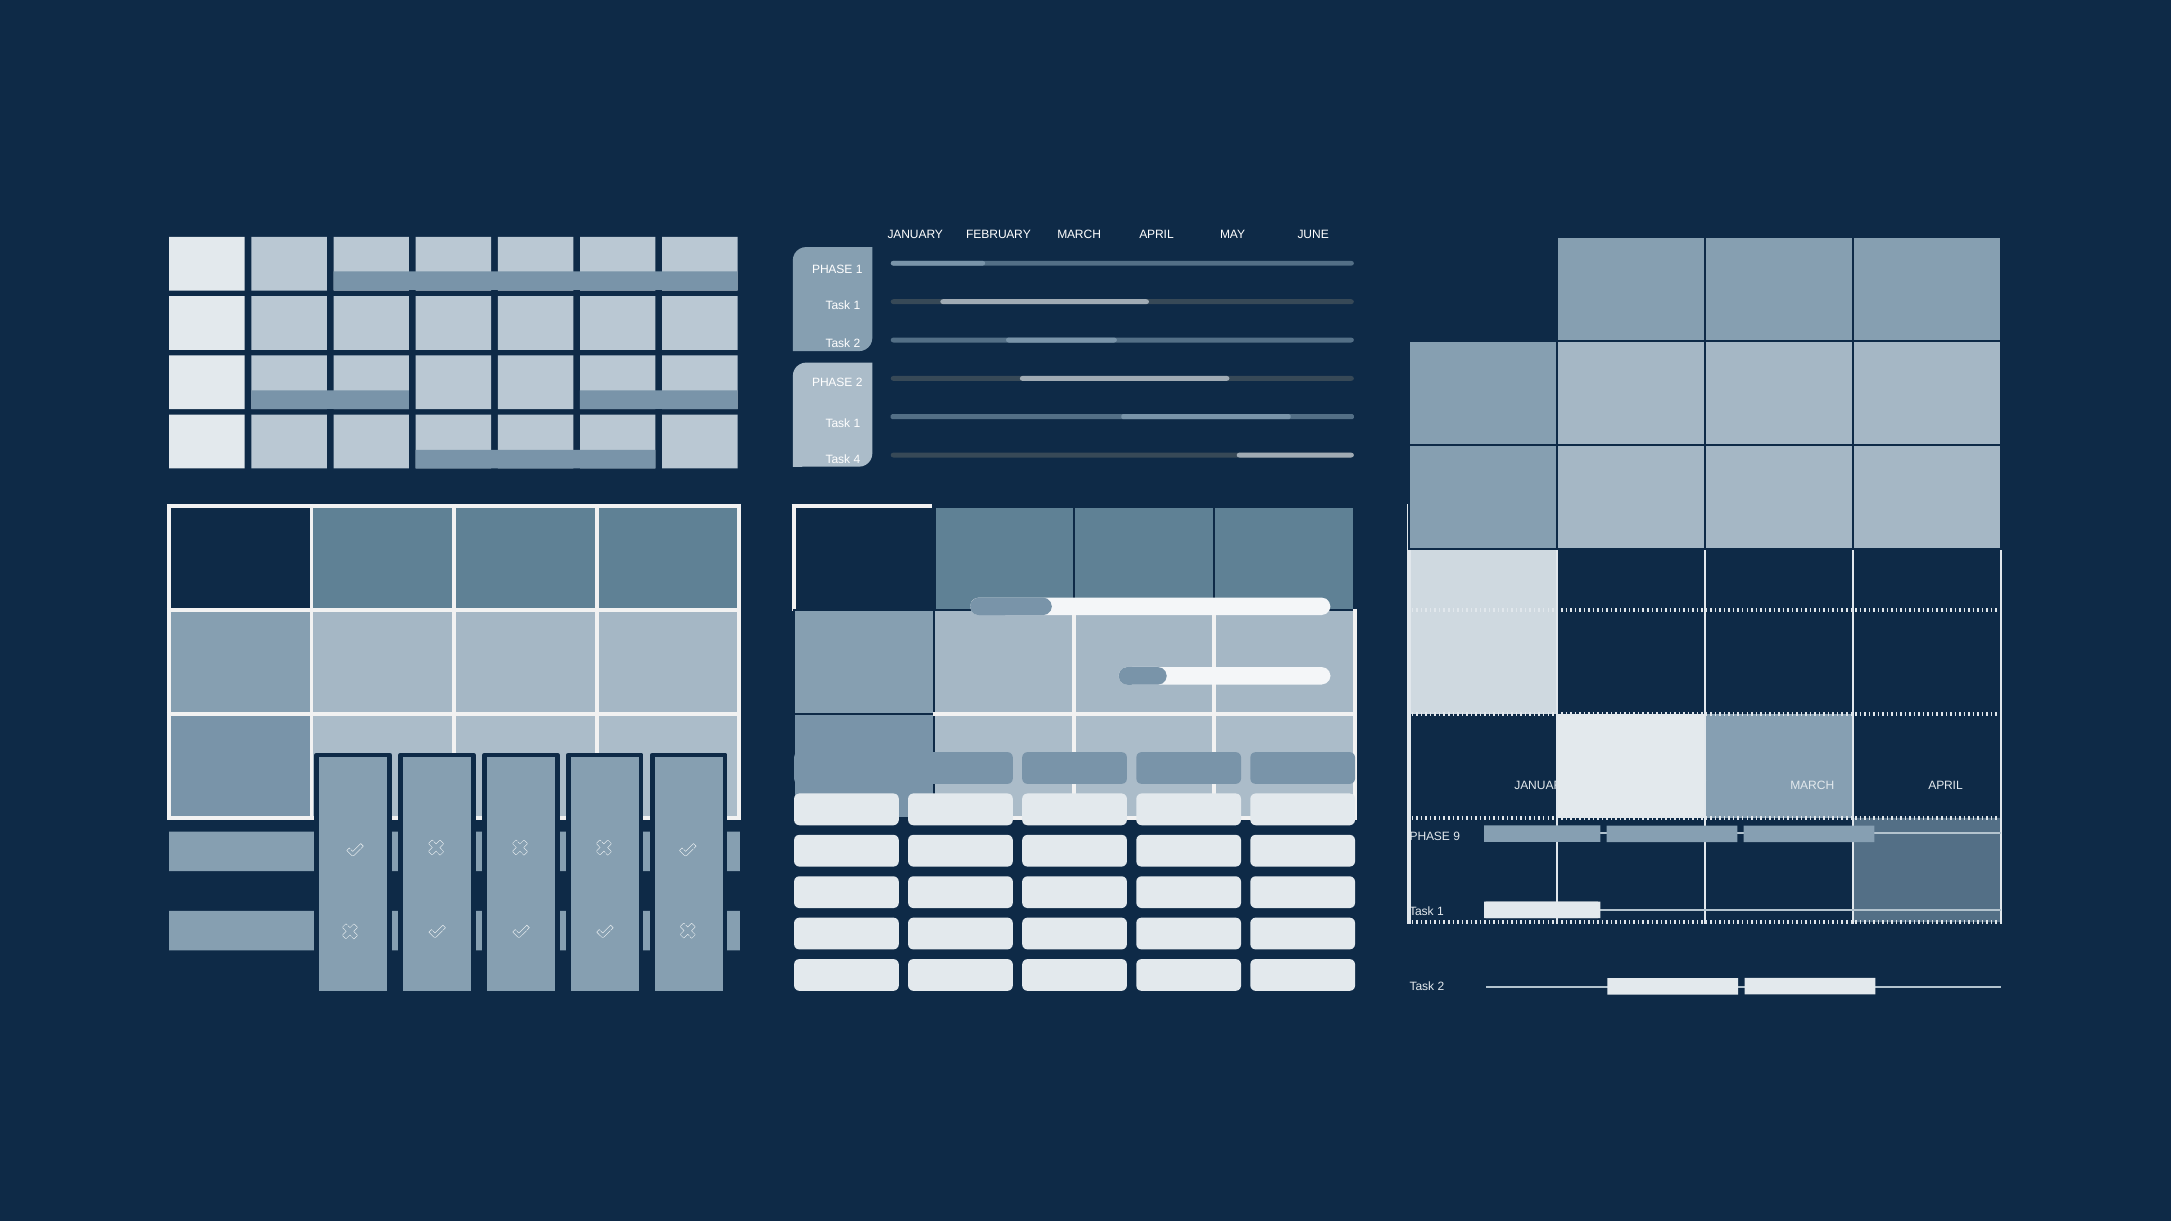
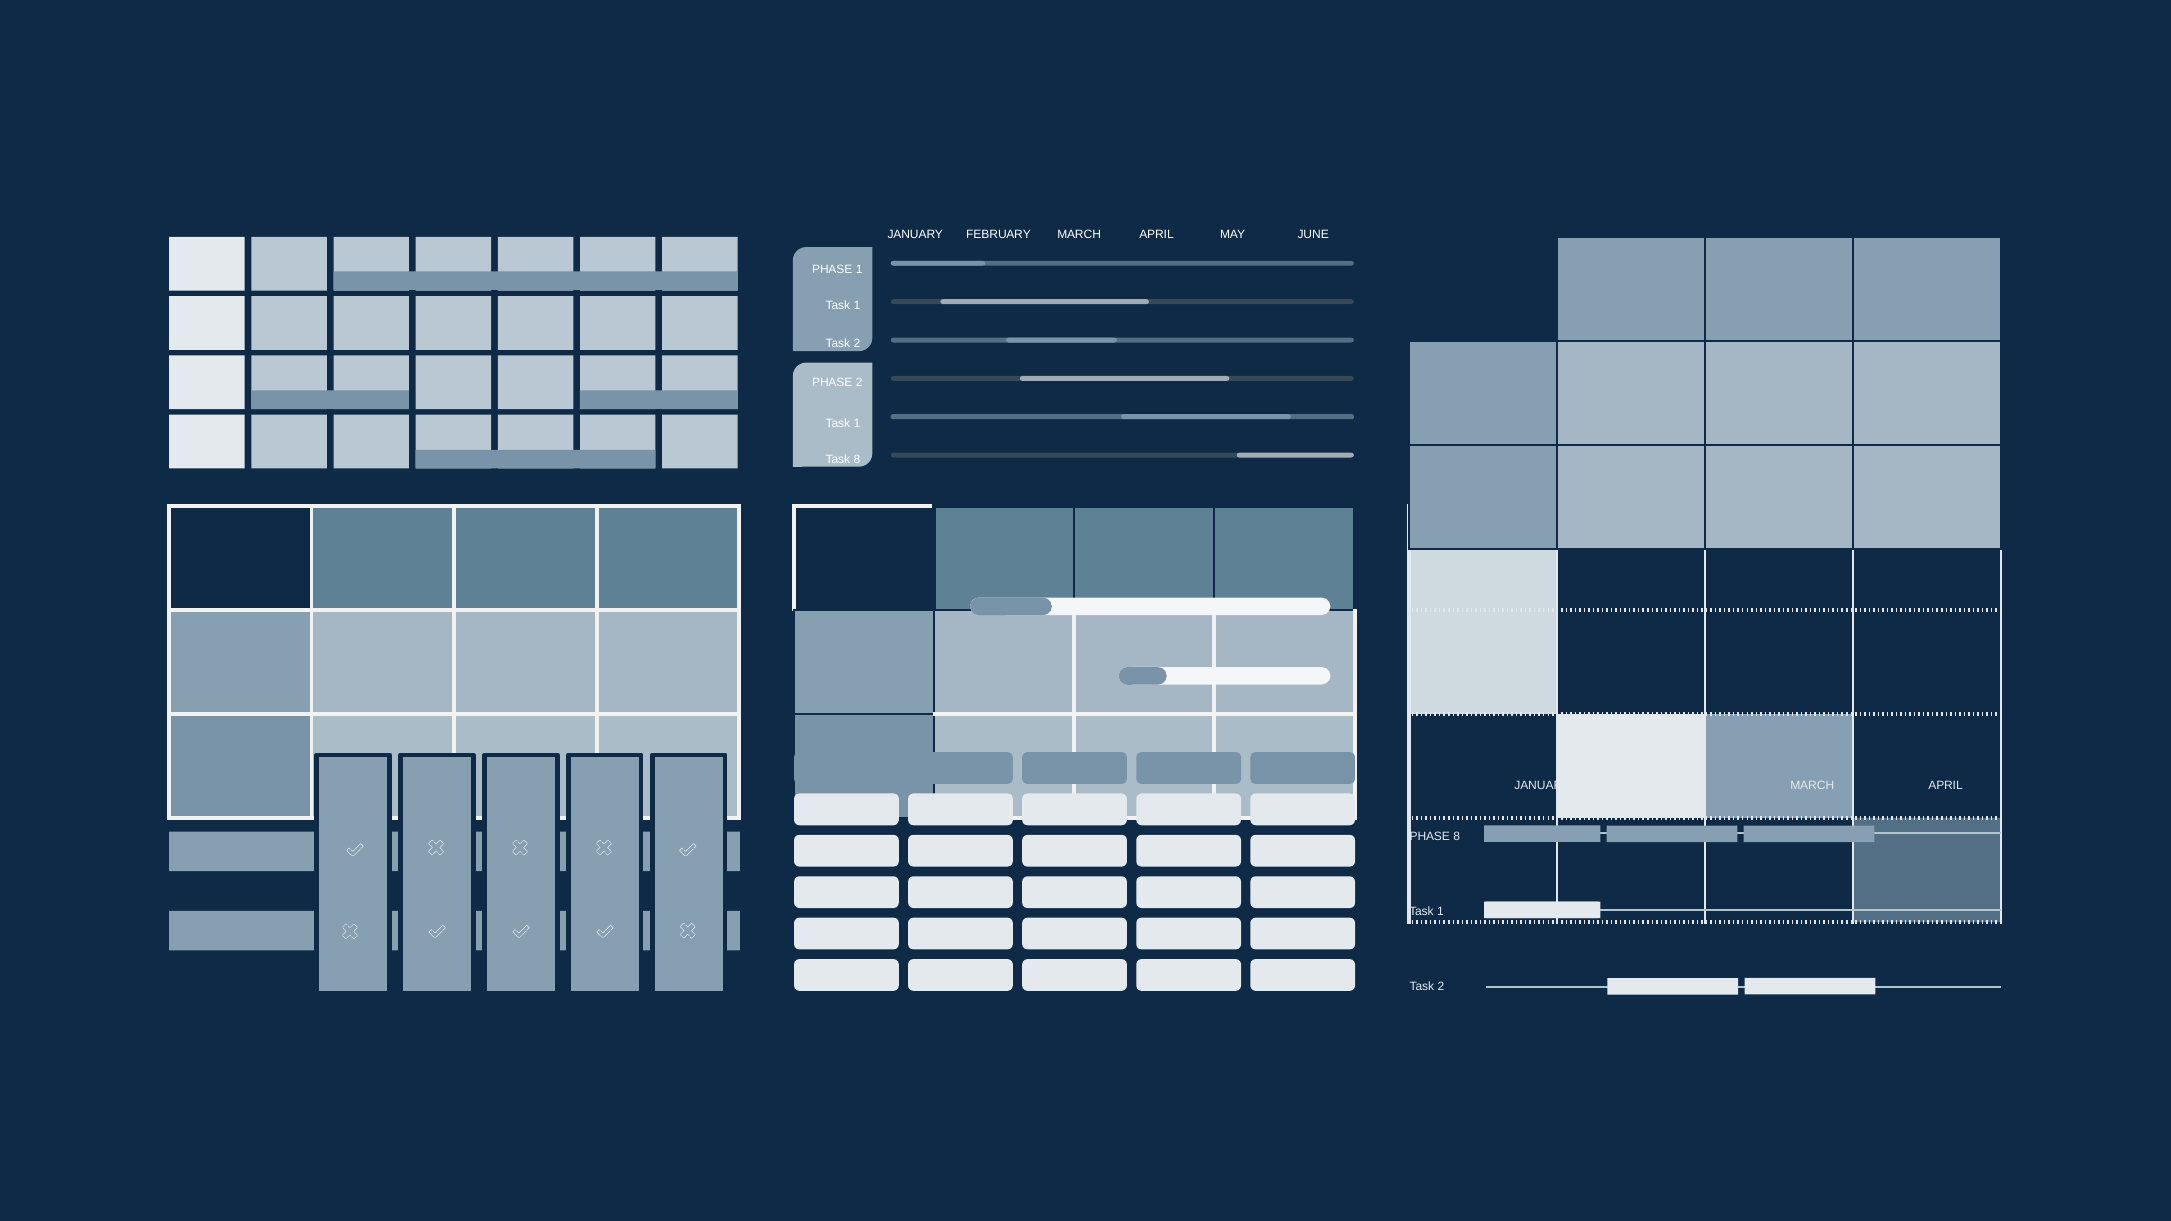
Task 4: 4 -> 8
PHASE 9: 9 -> 8
